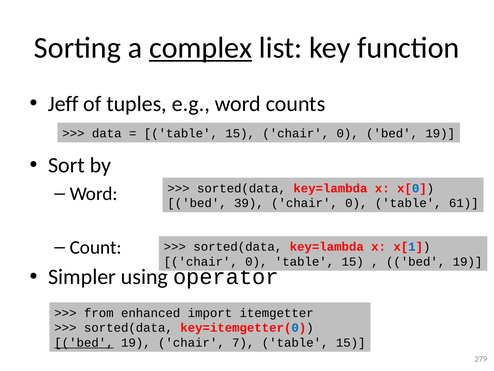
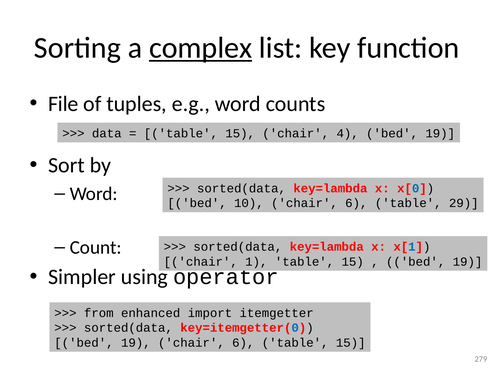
Jeff: Jeff -> File
15 chair 0: 0 -> 4
39: 39 -> 10
0 at (356, 203): 0 -> 6
61: 61 -> 29
0 at (256, 261): 0 -> 1
bed at (84, 342) underline: present -> none
19 chair 7: 7 -> 6
